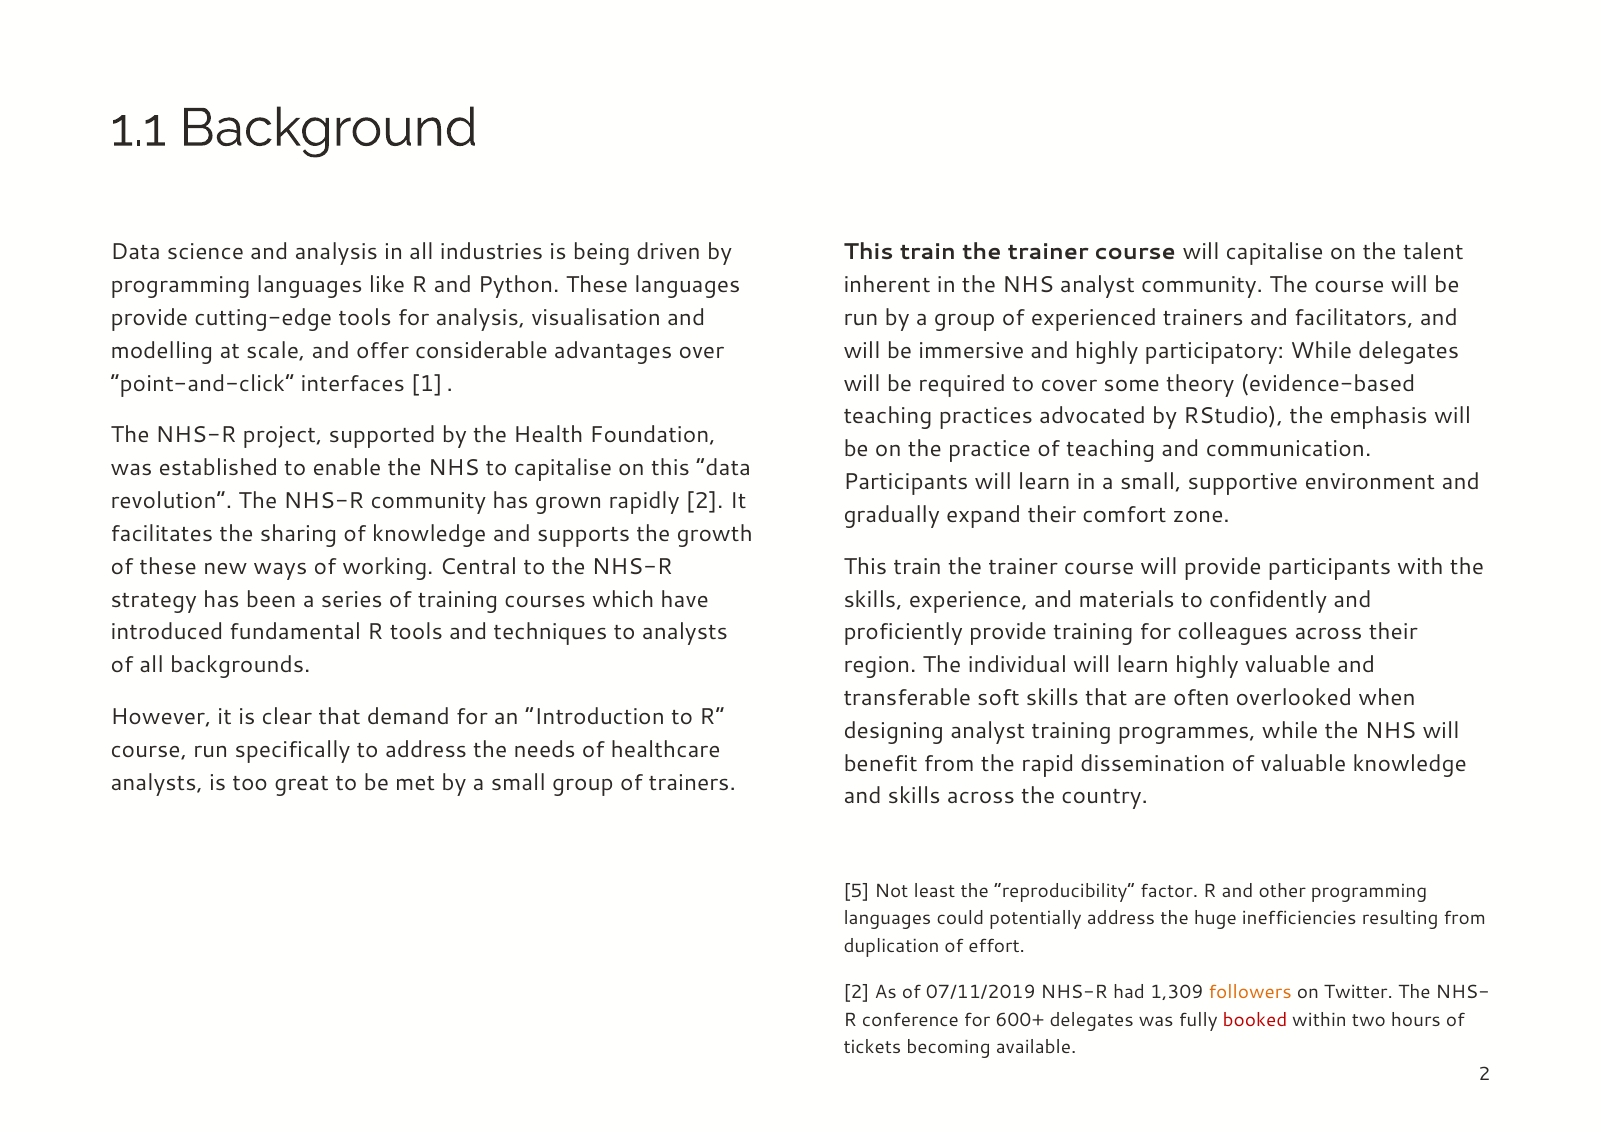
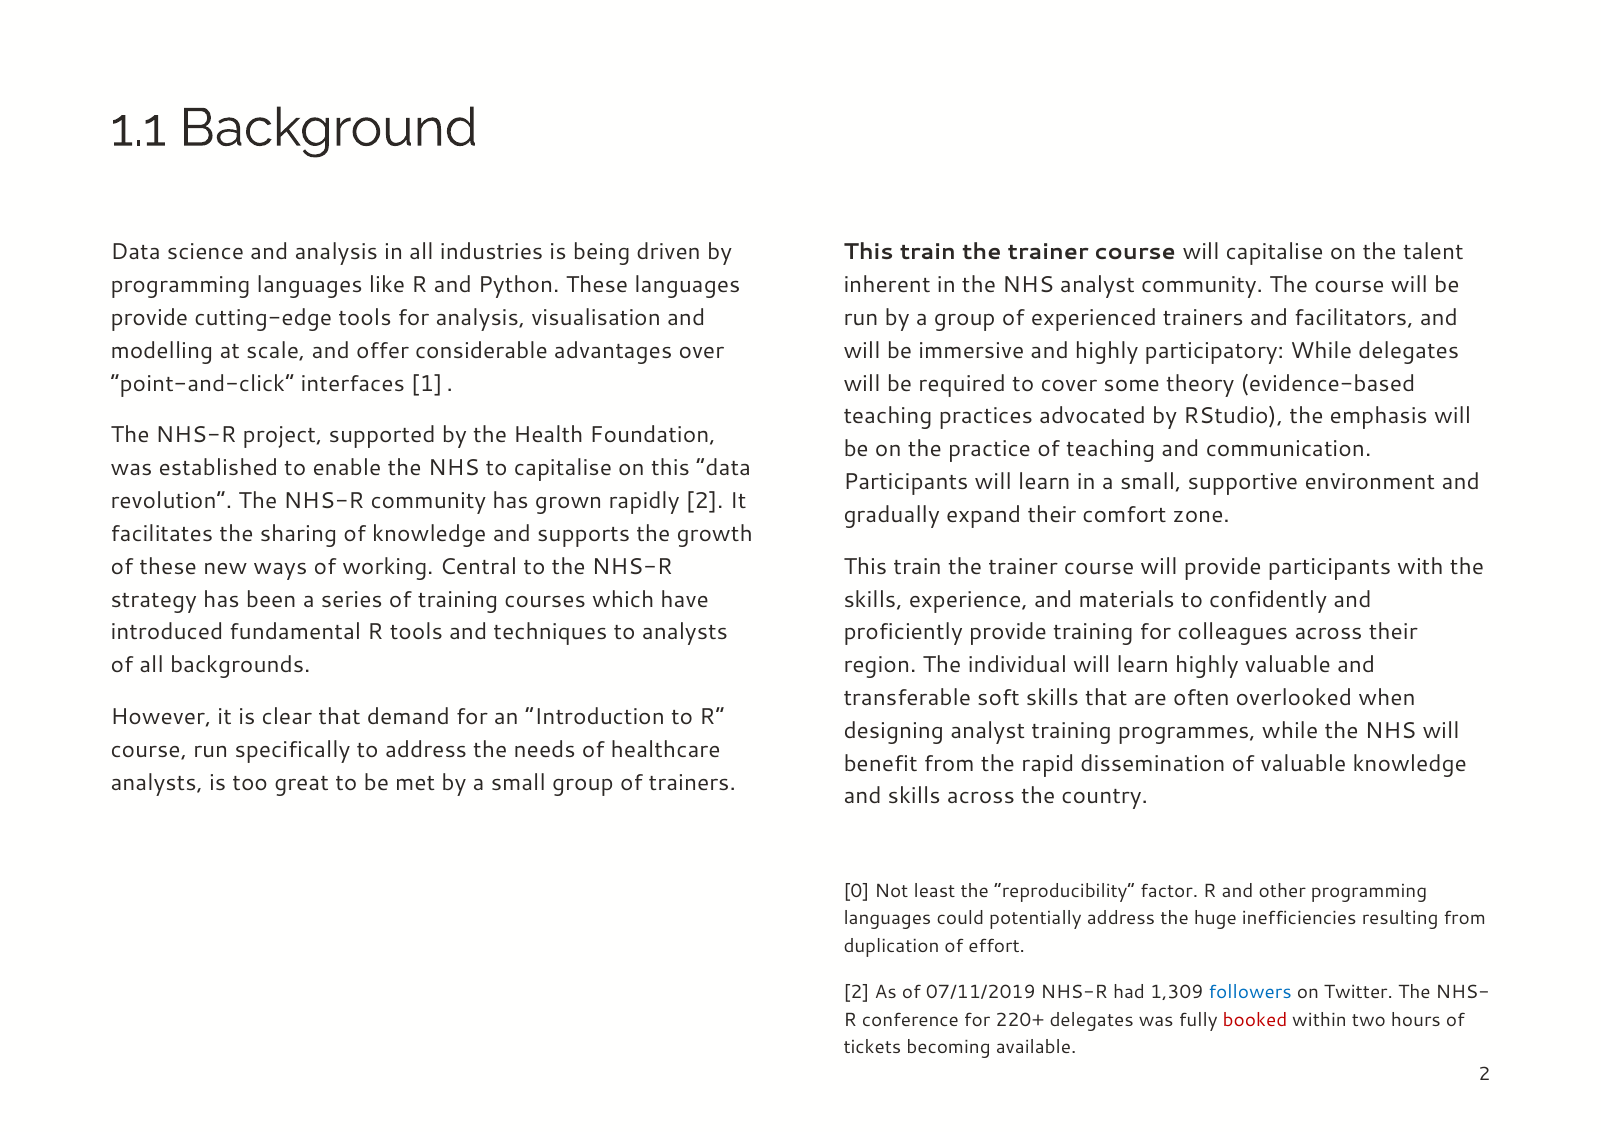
5: 5 -> 0
followers colour: orange -> blue
600+: 600+ -> 220+
